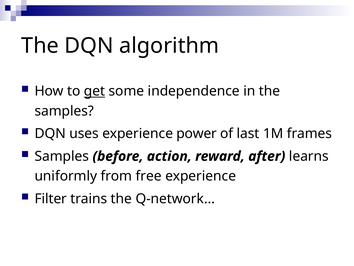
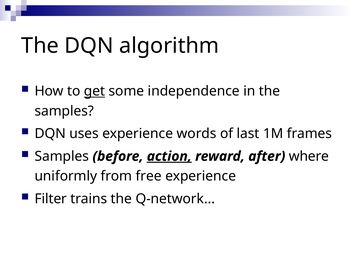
power: power -> words
action underline: none -> present
learns: learns -> where
